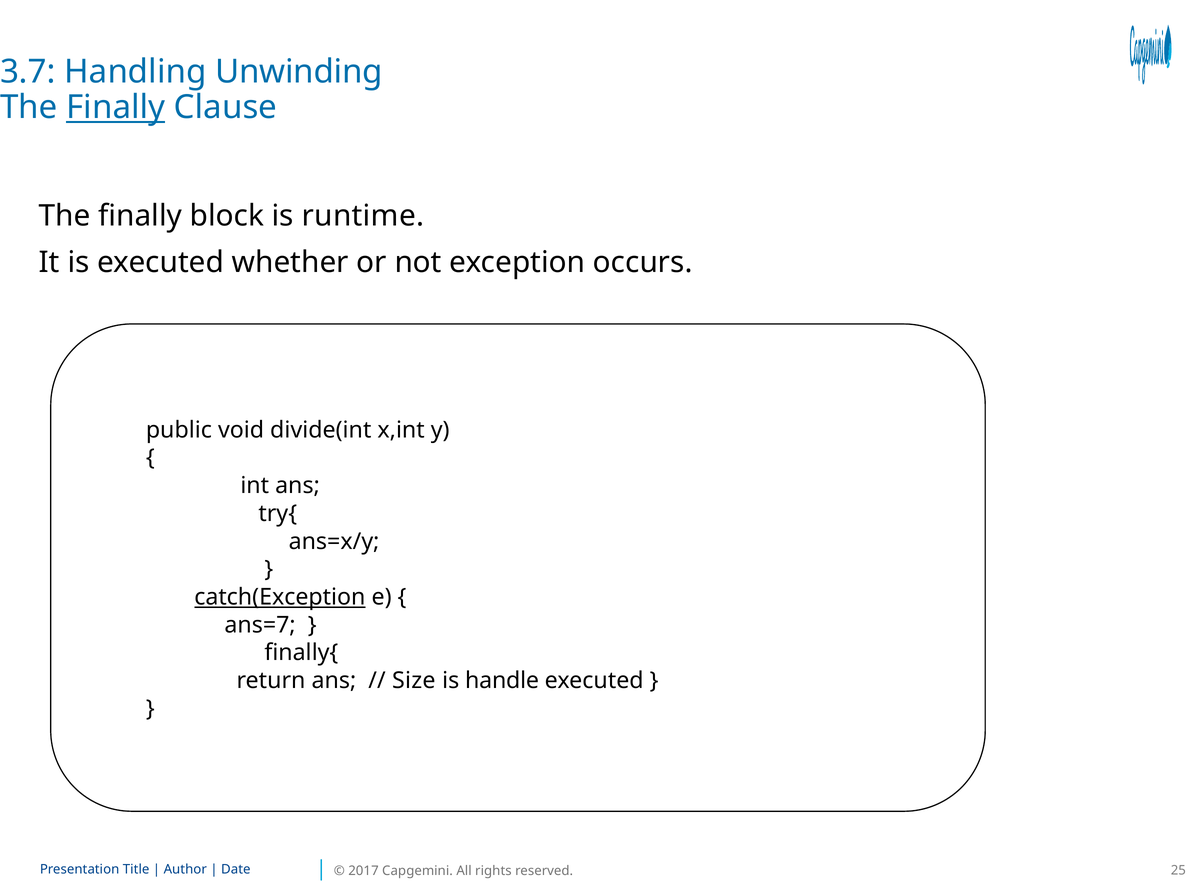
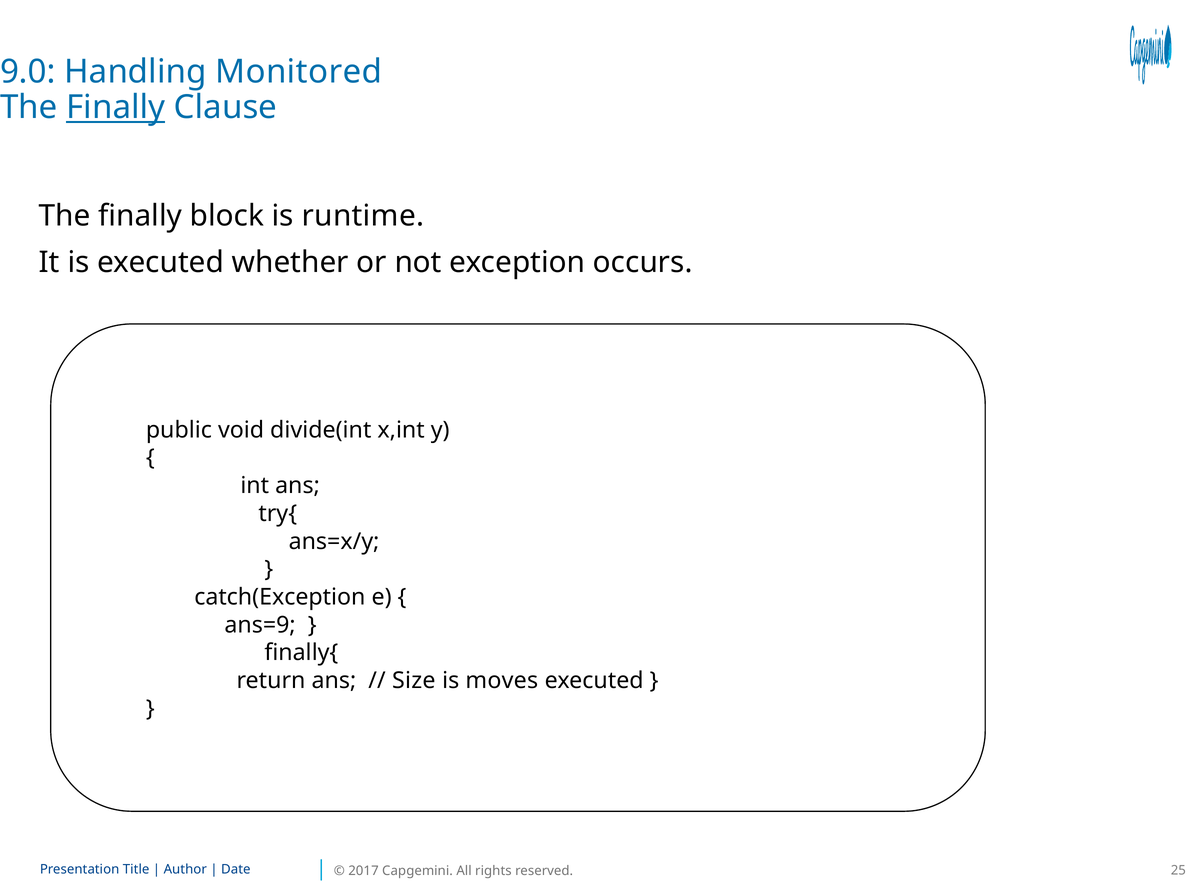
3.7: 3.7 -> 9.0
Unwinding: Unwinding -> Monitored
catch(Exception underline: present -> none
ans=7: ans=7 -> ans=9
handle: handle -> moves
